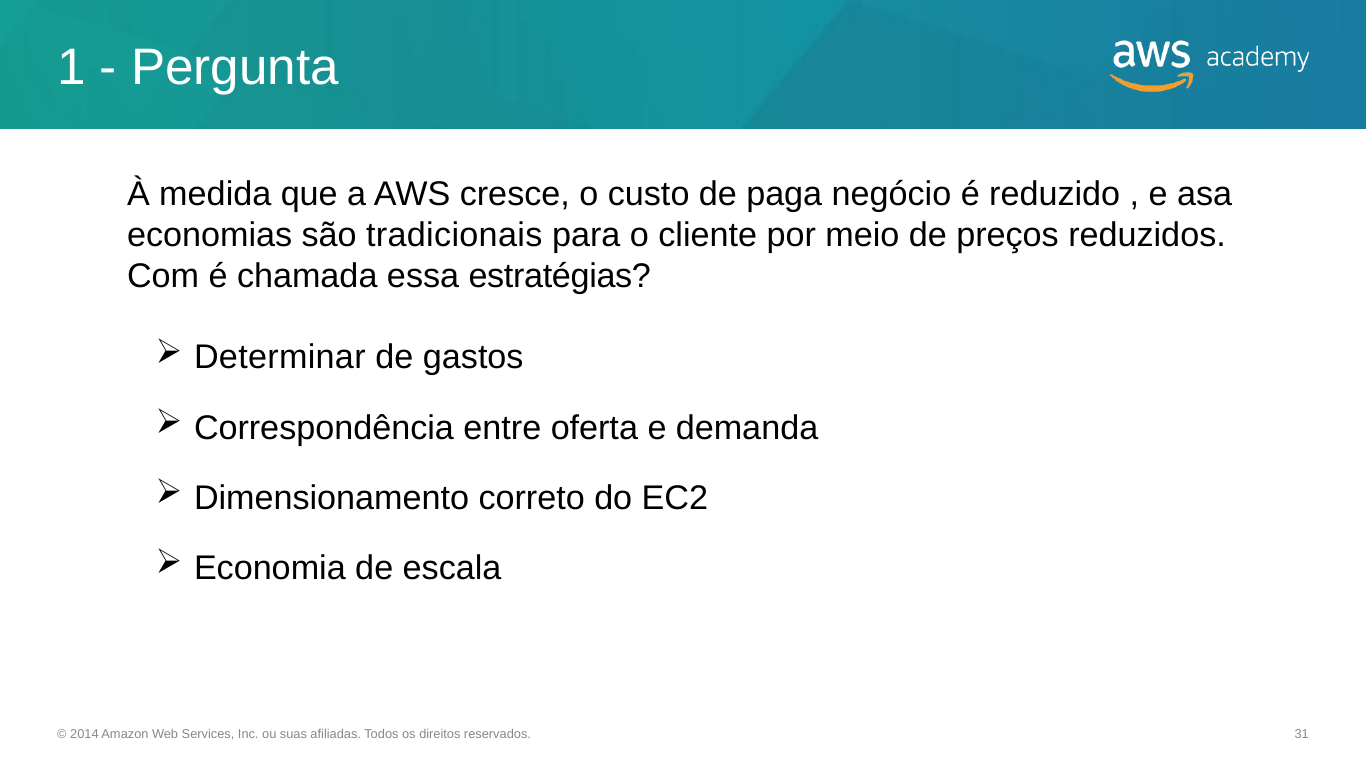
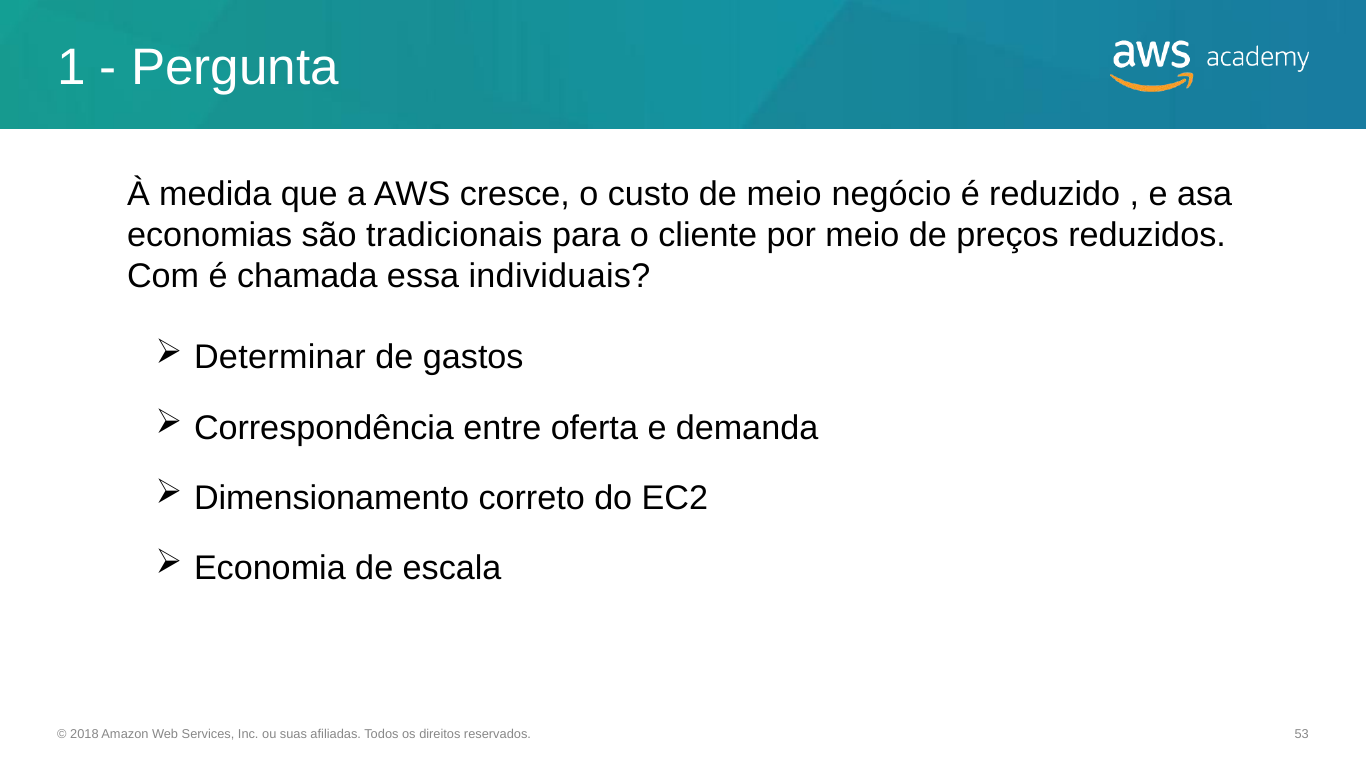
de paga: paga -> meio
estratégias: estratégias -> individuais
2014: 2014 -> 2018
31: 31 -> 53
